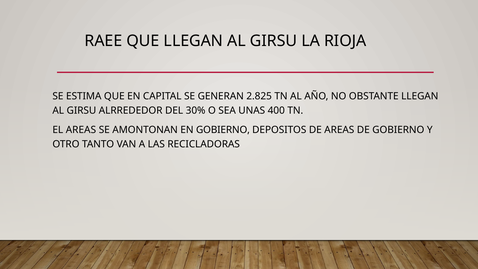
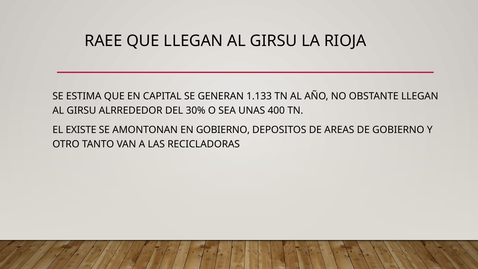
2.825: 2.825 -> 1.133
EL AREAS: AREAS -> EXISTE
